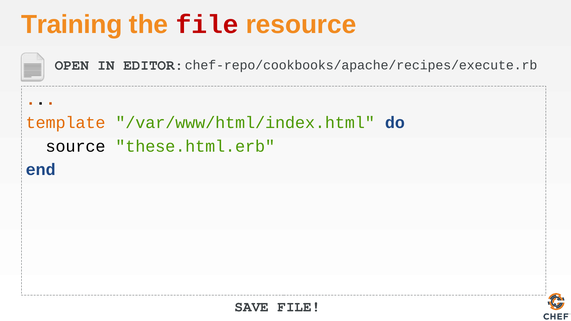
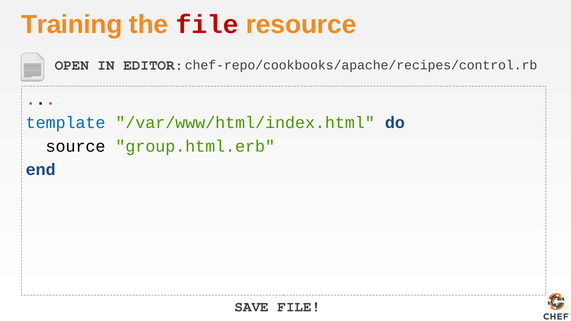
chef-repo/cookbooks/apache/recipes/execute.rb: chef-repo/cookbooks/apache/recipes/execute.rb -> chef-repo/cookbooks/apache/recipes/control.rb
template colour: orange -> blue
these.html.erb: these.html.erb -> group.html.erb
